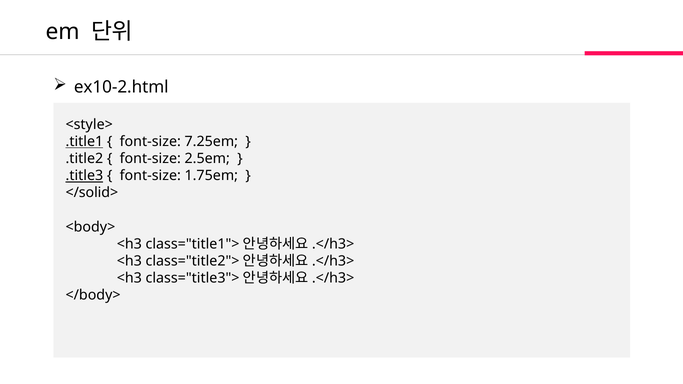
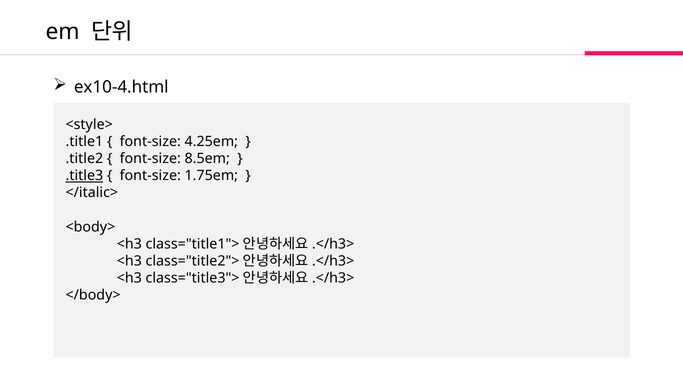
ex10-2.html: ex10-2.html -> ex10-4.html
.title1 underline: present -> none
7.25em: 7.25em -> 4.25em
2.5em: 2.5em -> 8.5em
</solid>: </solid> -> </italic>
